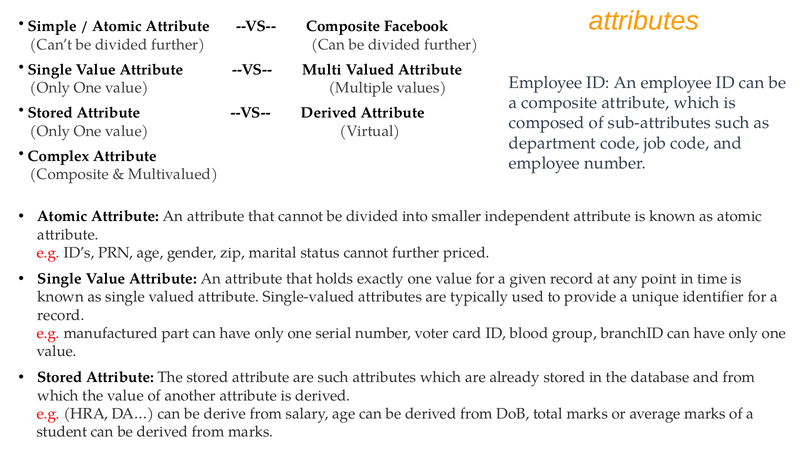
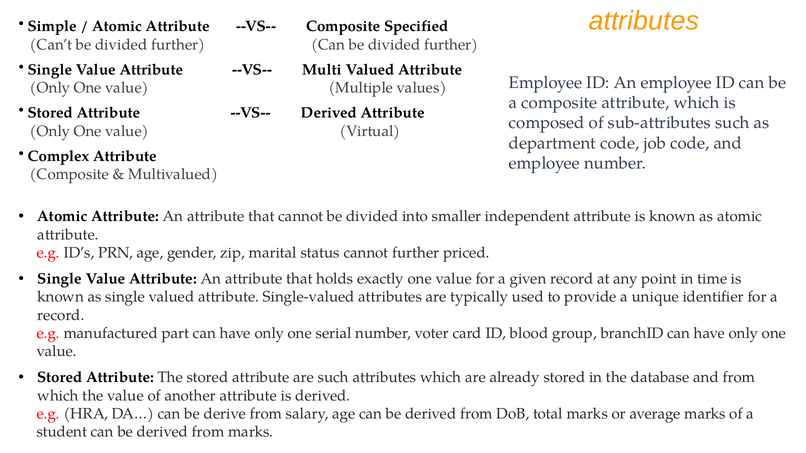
Facebook: Facebook -> Specified
